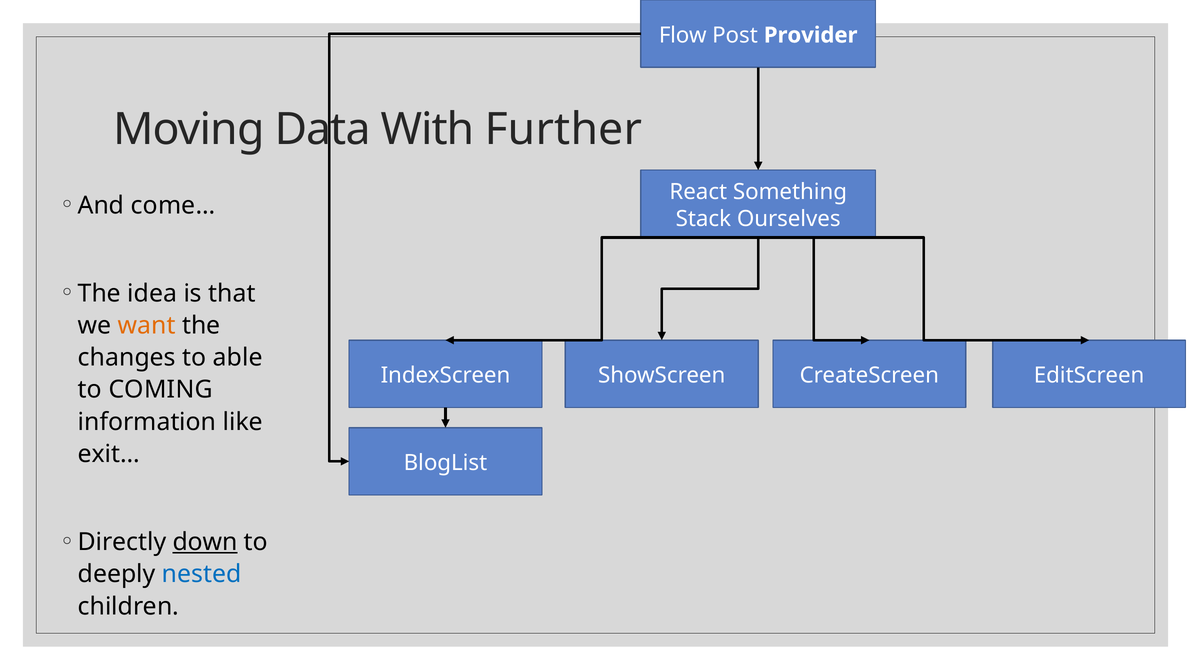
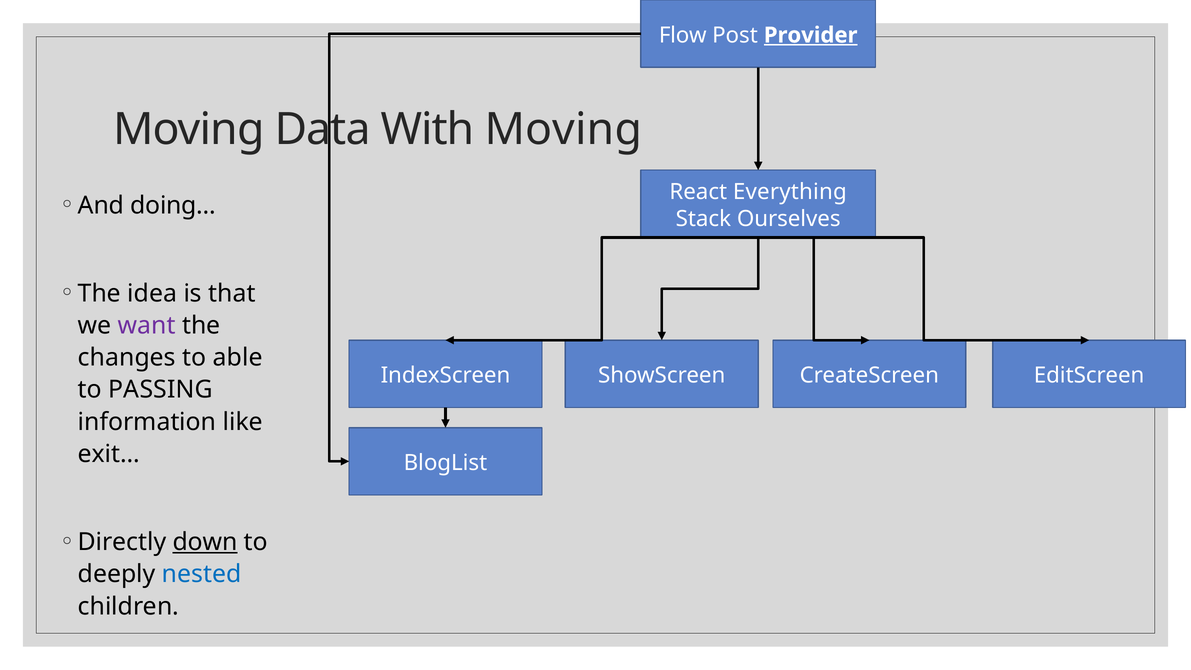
Provider underline: none -> present
With Further: Further -> Moving
Something: Something -> Everything
come…: come… -> doing…
want colour: orange -> purple
COMING: COMING -> PASSING
